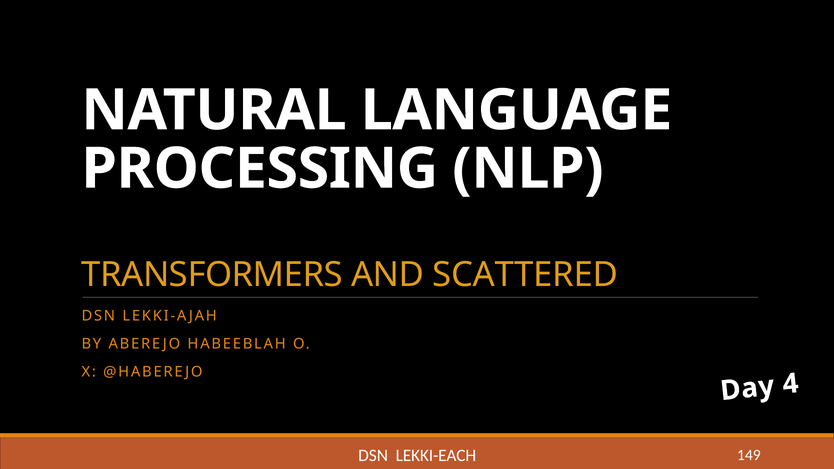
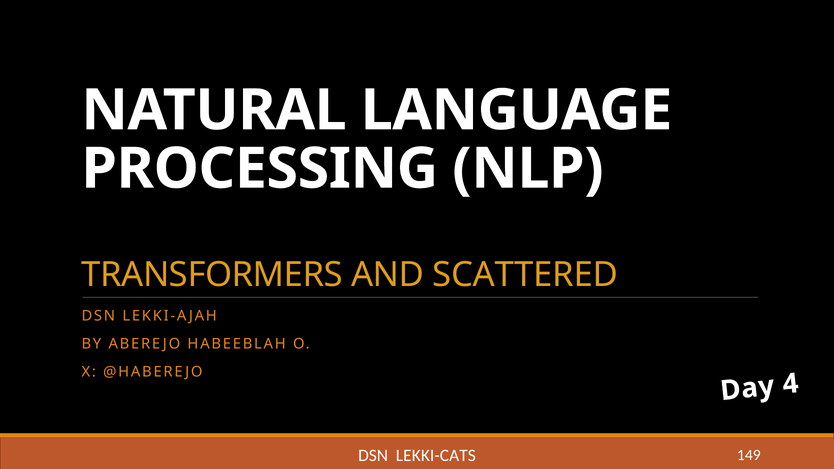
LEKKI-EACH: LEKKI-EACH -> LEKKI-CATS
